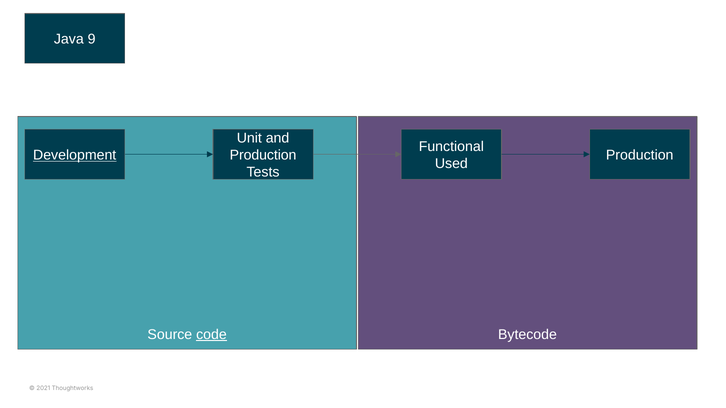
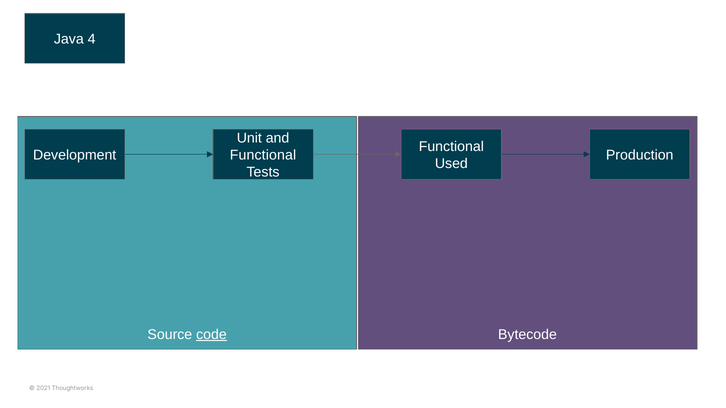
9: 9 -> 4
Development underline: present -> none
Production at (263, 155): Production -> Functional
